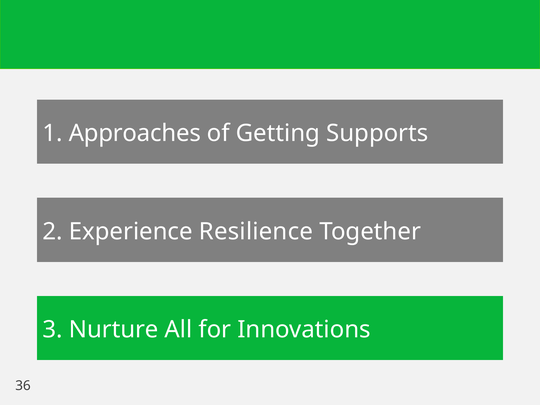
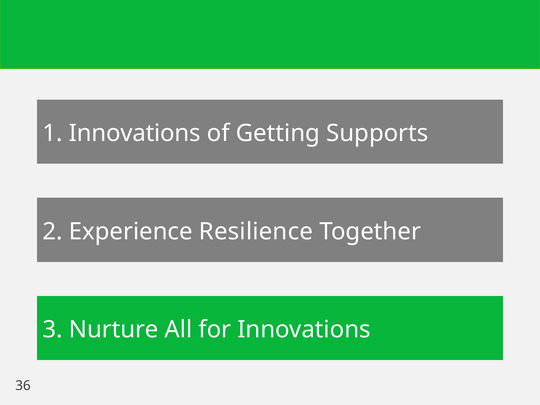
1 Approaches: Approaches -> Innovations
